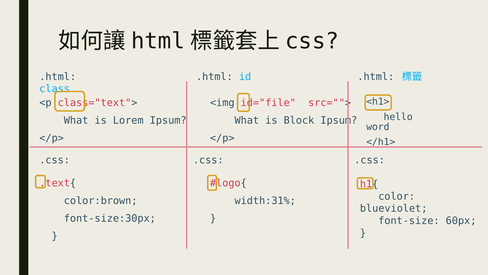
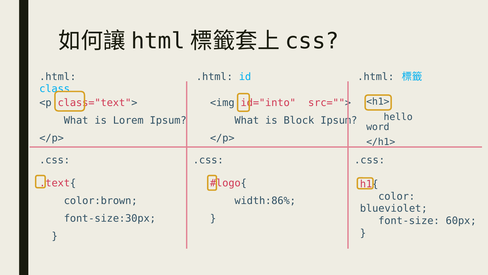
id="file: id="file -> id="into
width:31%: width:31% -> width:86%
